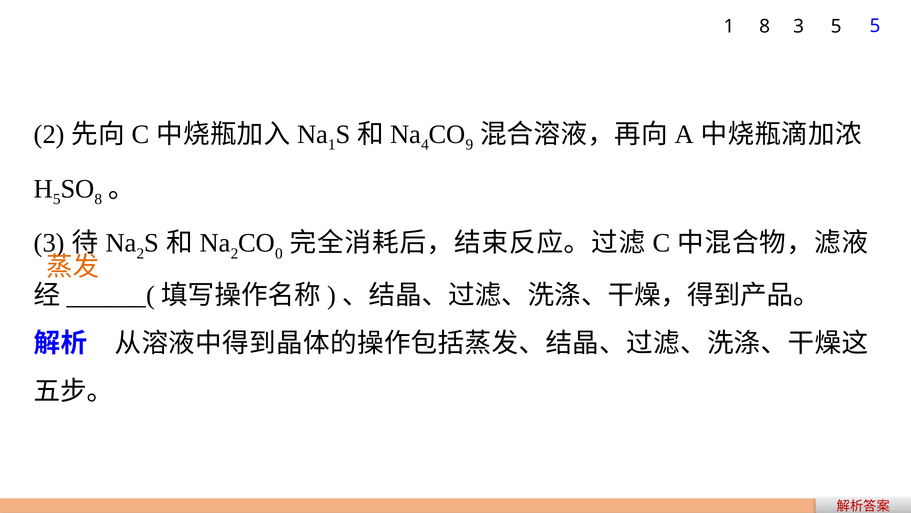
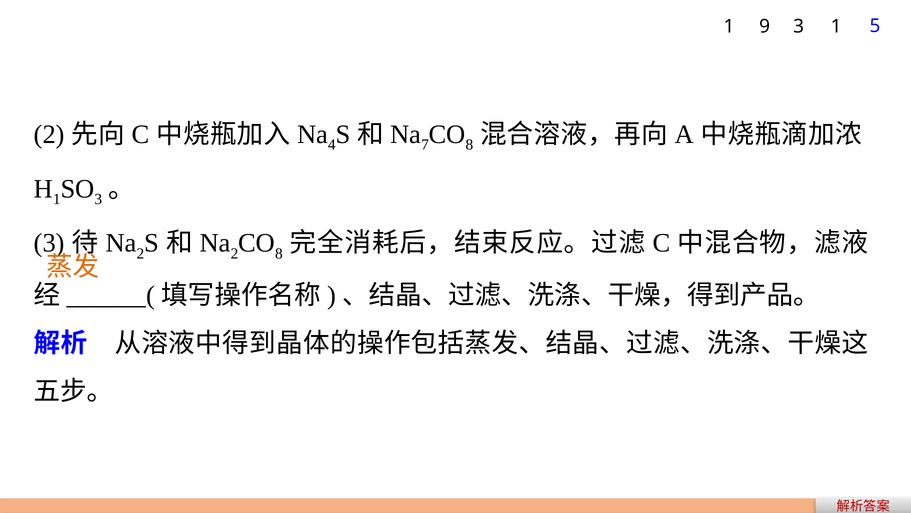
1 8: 8 -> 9
3 5: 5 -> 1
1 at (332, 145): 1 -> 4
4: 4 -> 7
9 at (469, 145): 9 -> 8
5 at (57, 199): 5 -> 1
8 at (98, 199): 8 -> 3
0 at (279, 253): 0 -> 8
